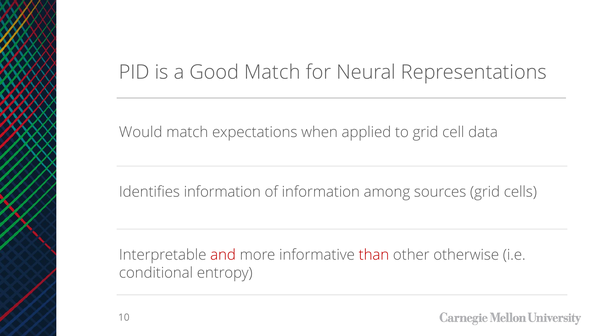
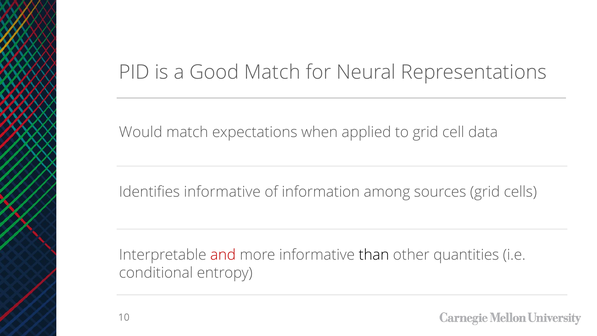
Identifies information: information -> informative
than colour: red -> black
otherwise: otherwise -> quantities
